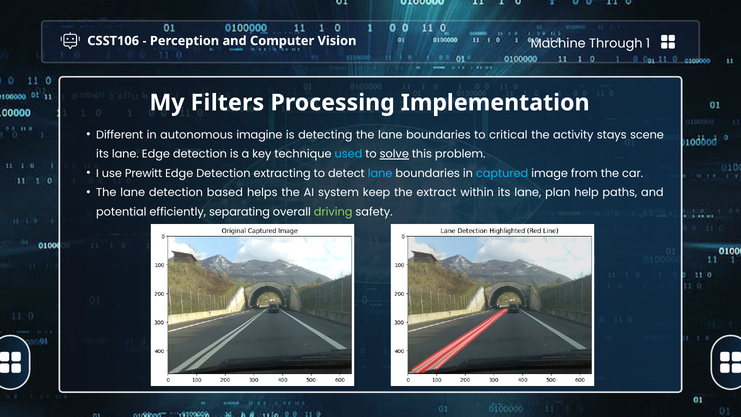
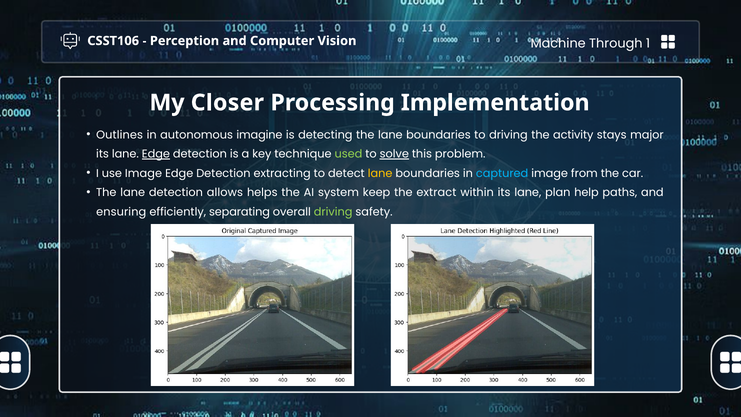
Filters: Filters -> Closer
Different: Different -> Outlines
to critical: critical -> driving
scene: scene -> major
Edge at (156, 154) underline: none -> present
used colour: light blue -> light green
use Prewitt: Prewitt -> Image
lane at (380, 173) colour: light blue -> yellow
based: based -> allows
potential: potential -> ensuring
